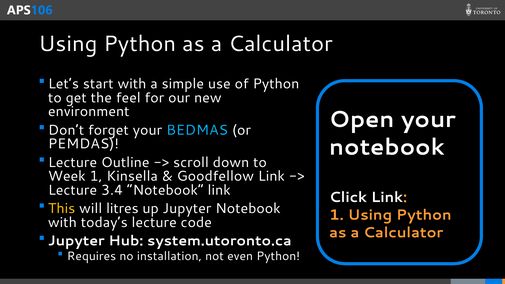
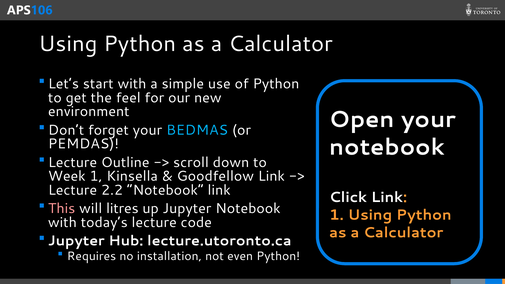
3.4: 3.4 -> 2.2
This colour: yellow -> pink
system.utoronto.ca: system.utoronto.ca -> lecture.utoronto.ca
